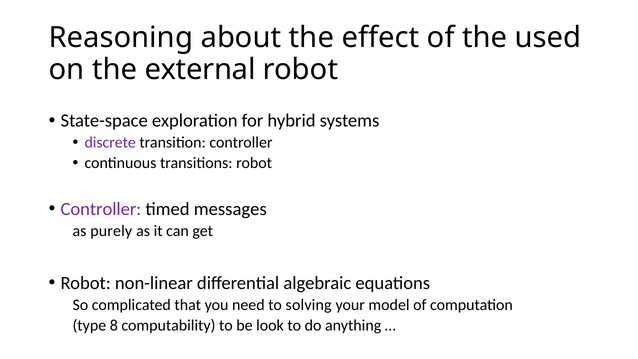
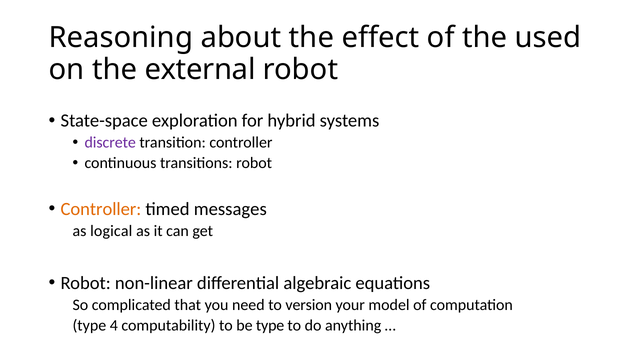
Controller at (101, 209) colour: purple -> orange
purely: purely -> logical
solving: solving -> version
8: 8 -> 4
be look: look -> type
